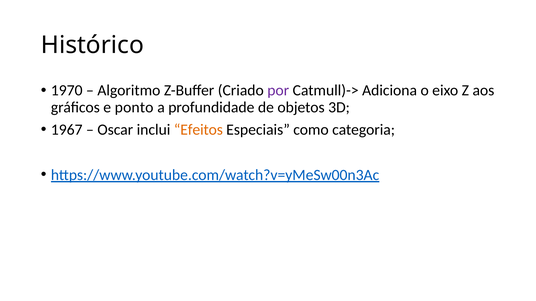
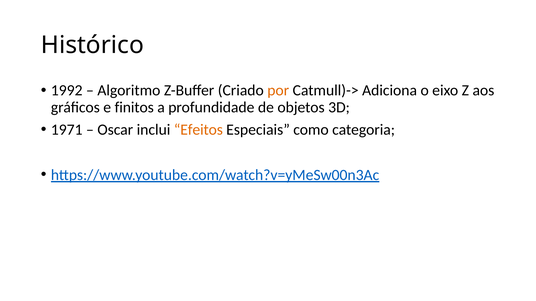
1970: 1970 -> 1992
por colour: purple -> orange
ponto: ponto -> finitos
1967: 1967 -> 1971
